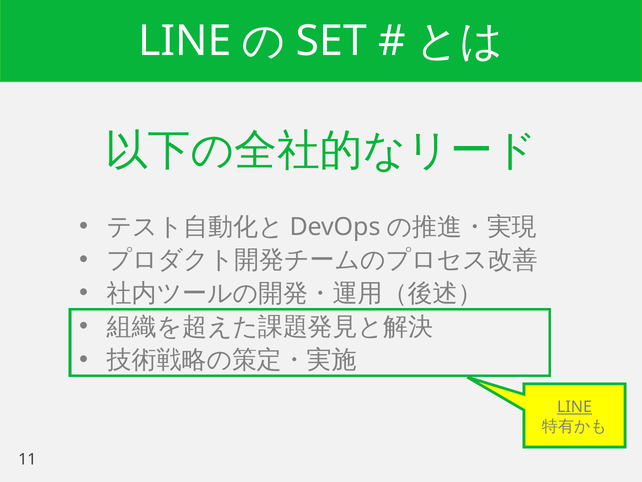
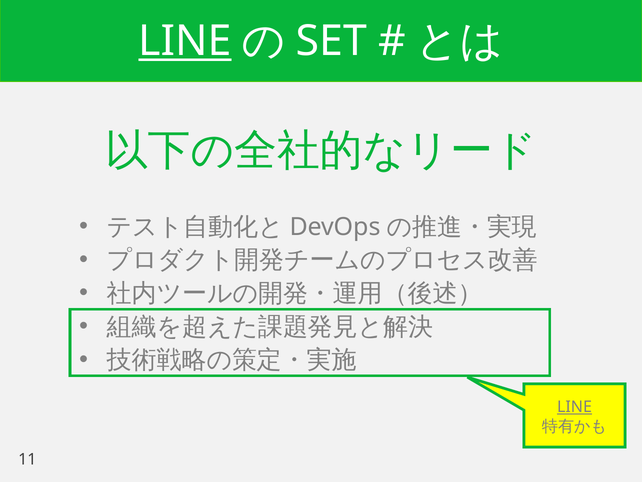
LINE at (185, 41) underline: none -> present
